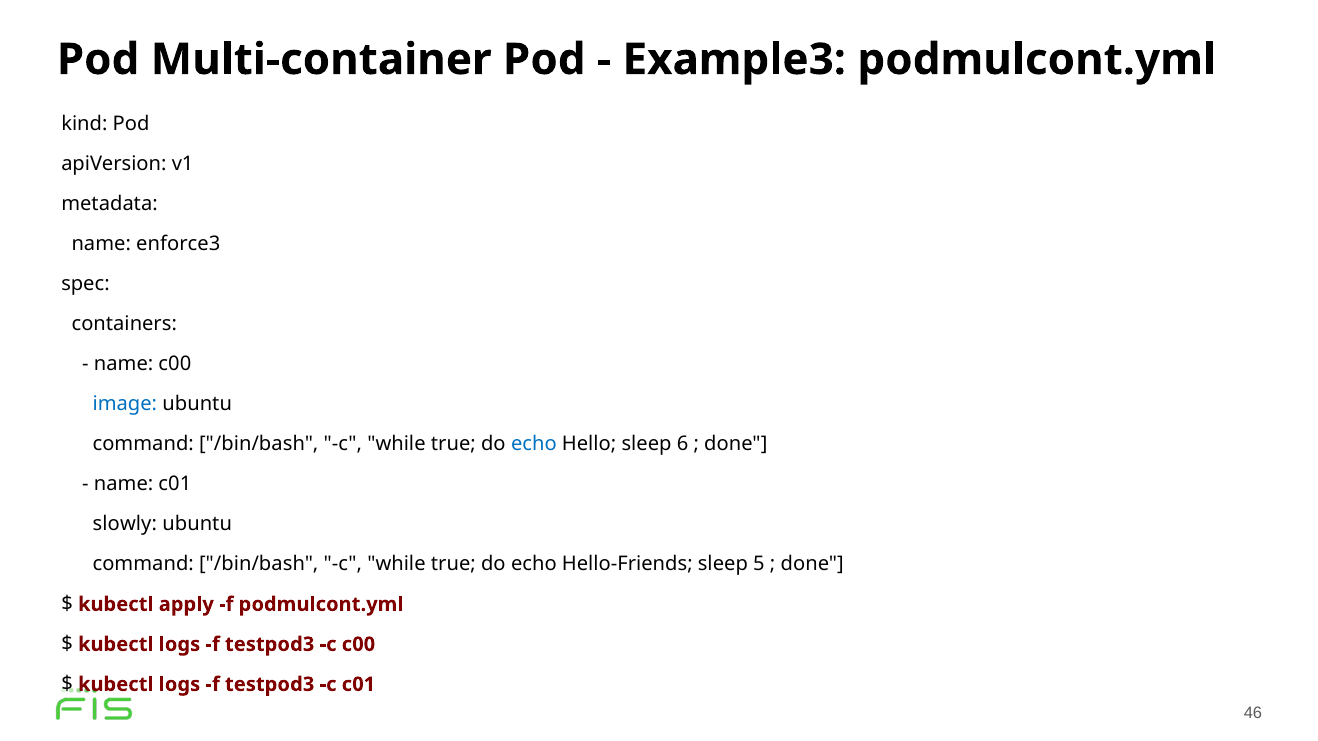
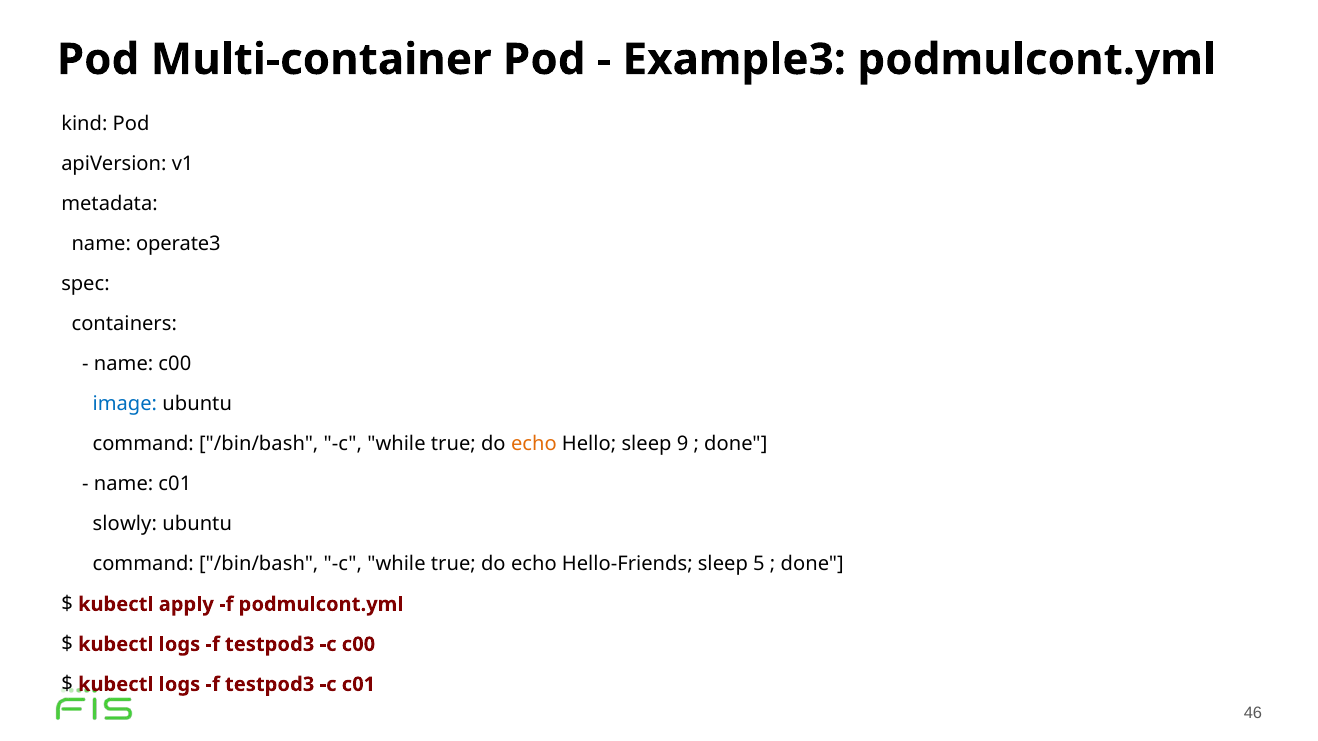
enforce3: enforce3 -> operate3
echo at (534, 444) colour: blue -> orange
6: 6 -> 9
